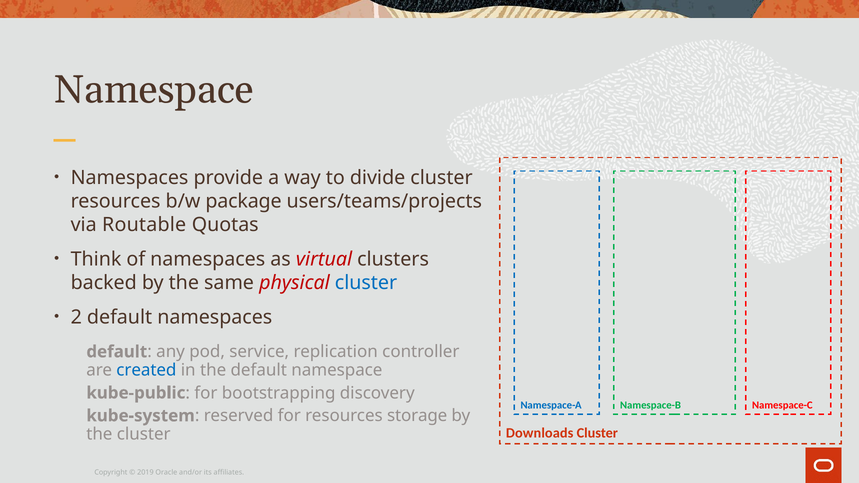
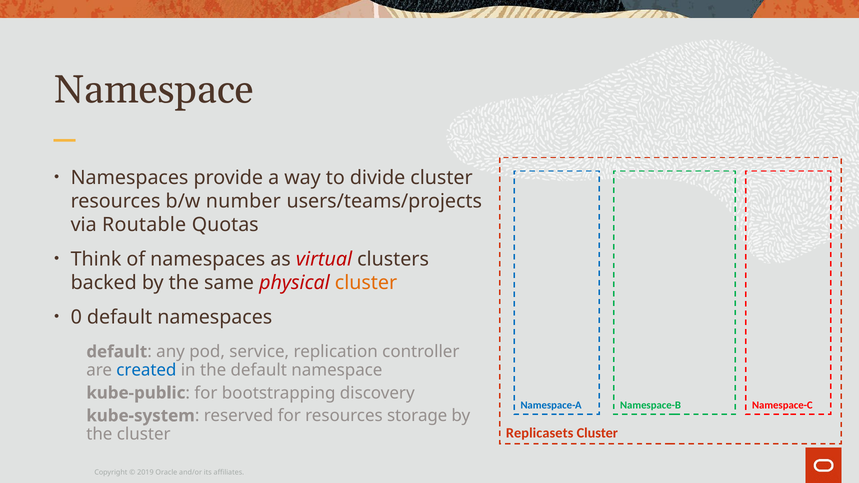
package: package -> number
cluster at (366, 283) colour: blue -> orange
2: 2 -> 0
Downloads: Downloads -> Replicasets
